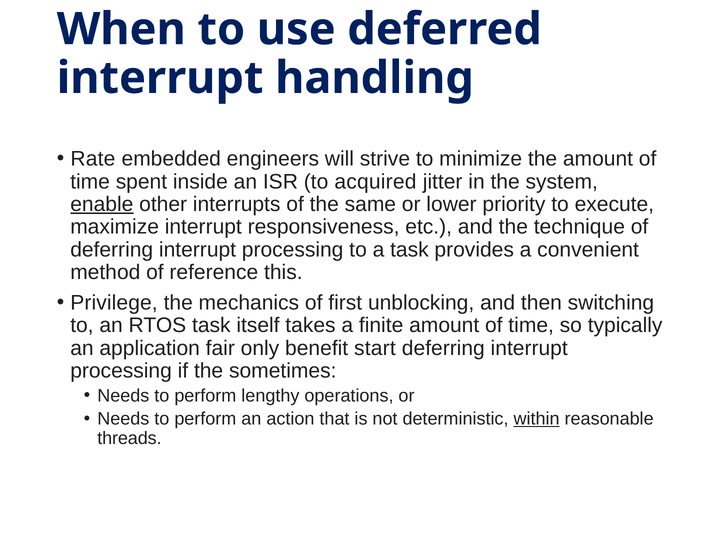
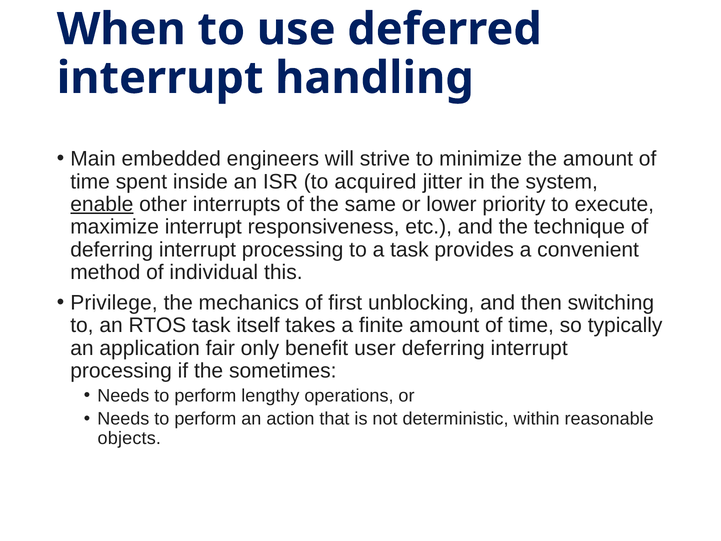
Rate: Rate -> Main
reference: reference -> individual
start: start -> user
within underline: present -> none
threads: threads -> objects
